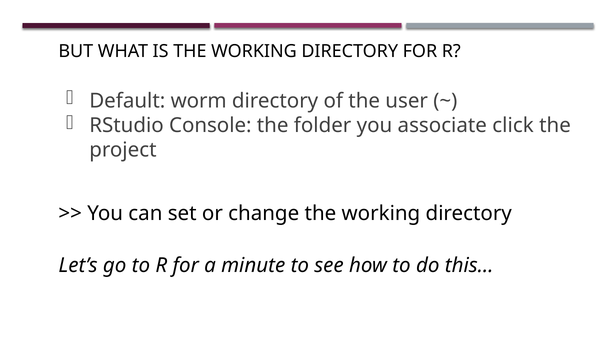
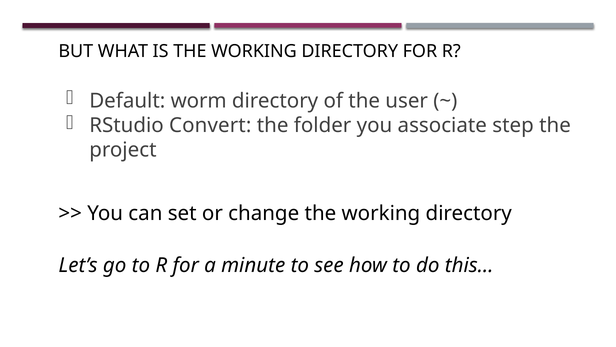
Console: Console -> Convert
click: click -> step
